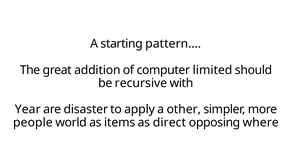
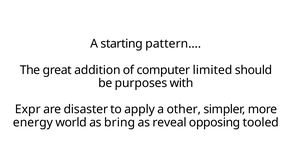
recursive: recursive -> purposes
Year: Year -> Expr
people: people -> energy
items: items -> bring
direct: direct -> reveal
where: where -> tooled
